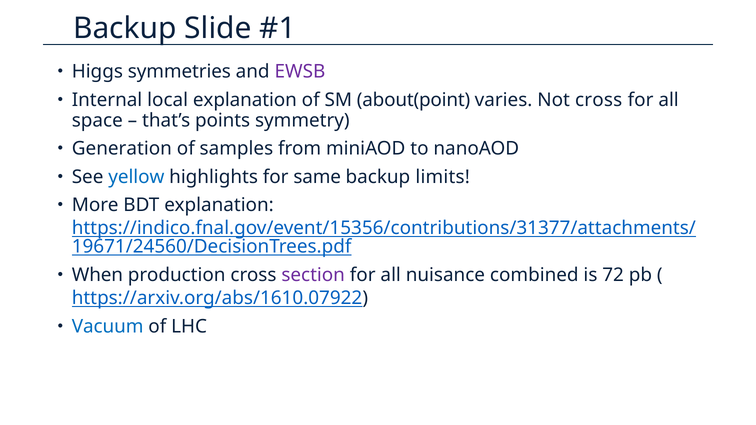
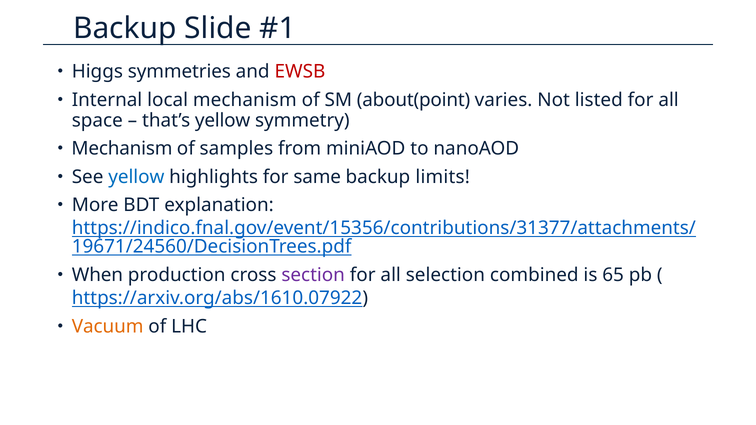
EWSB colour: purple -> red
local explanation: explanation -> mechanism
Not cross: cross -> listed
that’s points: points -> yellow
Generation at (122, 149): Generation -> Mechanism
nuisance: nuisance -> selection
72: 72 -> 65
Vacuum colour: blue -> orange
